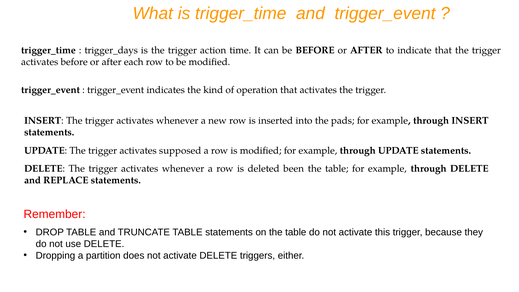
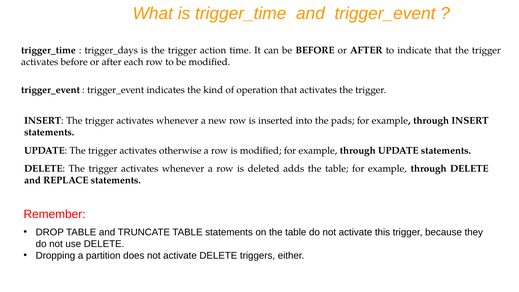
supposed: supposed -> otherwise
been: been -> adds
